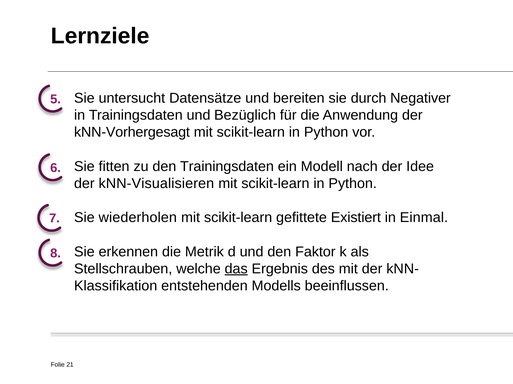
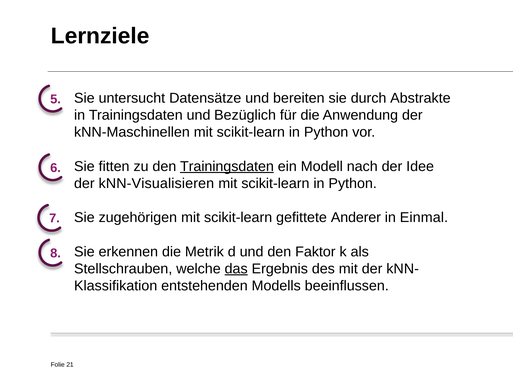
Negativer: Negativer -> Abstrakte
kNN-Vorhergesagt: kNN-Vorhergesagt -> kNN-Maschinellen
Trainingsdaten at (227, 167) underline: none -> present
wiederholen: wiederholen -> zugehörigen
Existiert: Existiert -> Anderer
